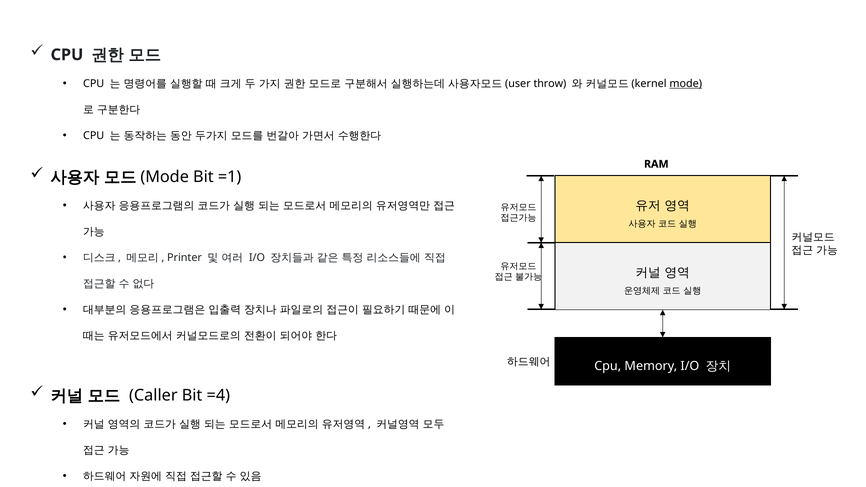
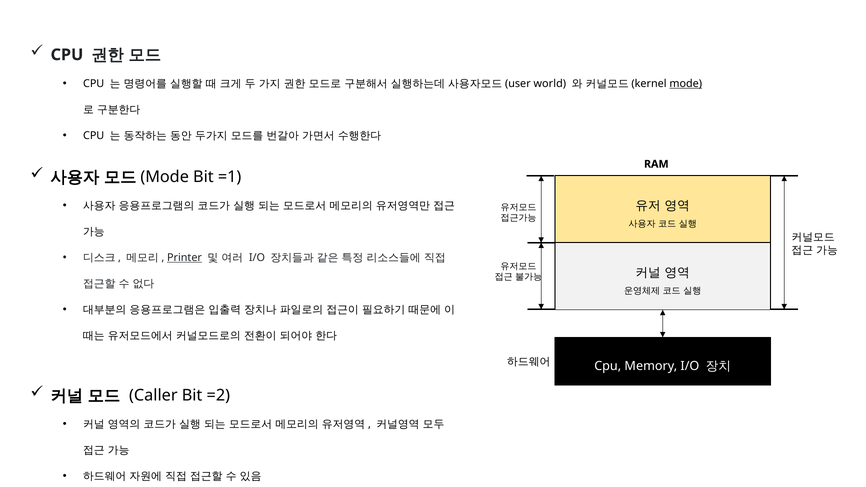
throw: throw -> world
Printer underline: none -> present
=4: =4 -> =2
